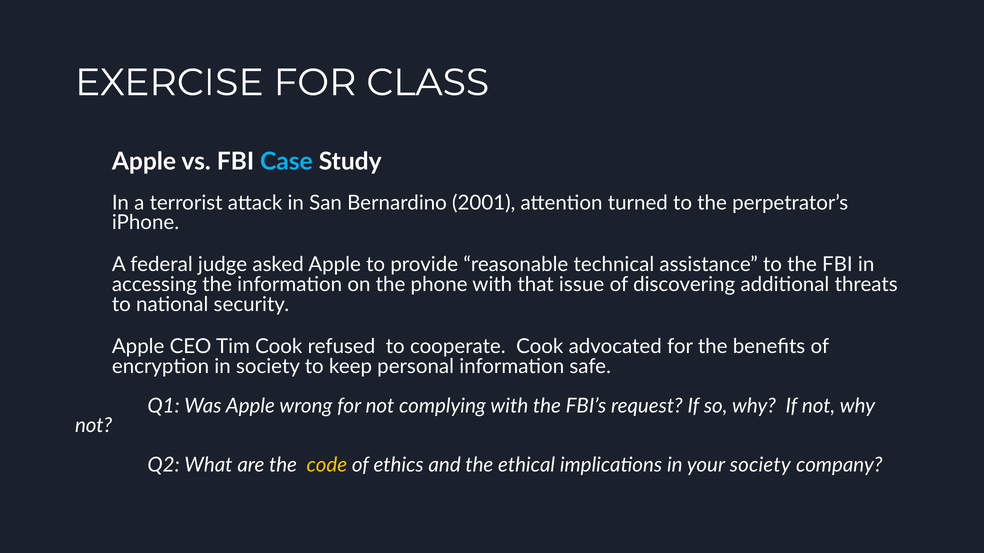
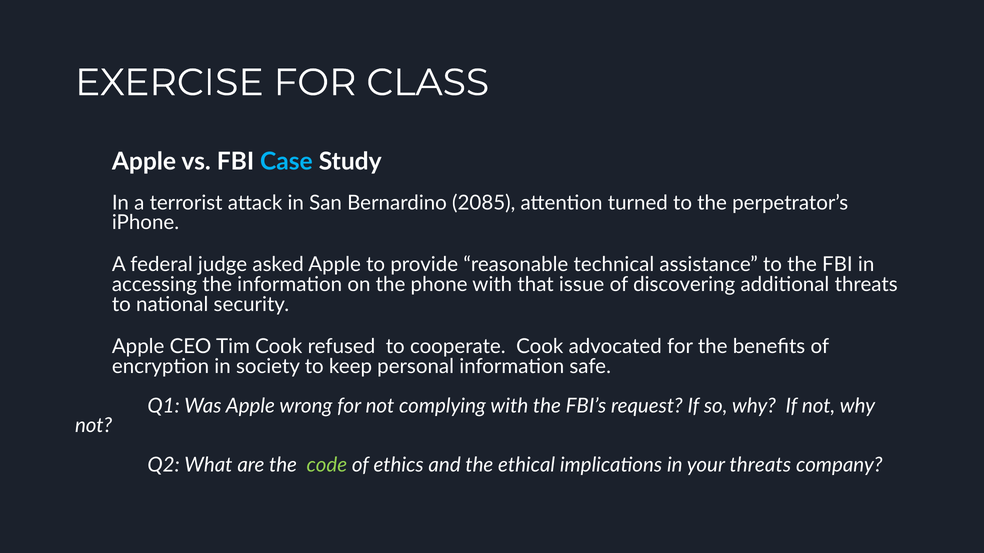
2001: 2001 -> 2085
code colour: yellow -> light green
your society: society -> threats
